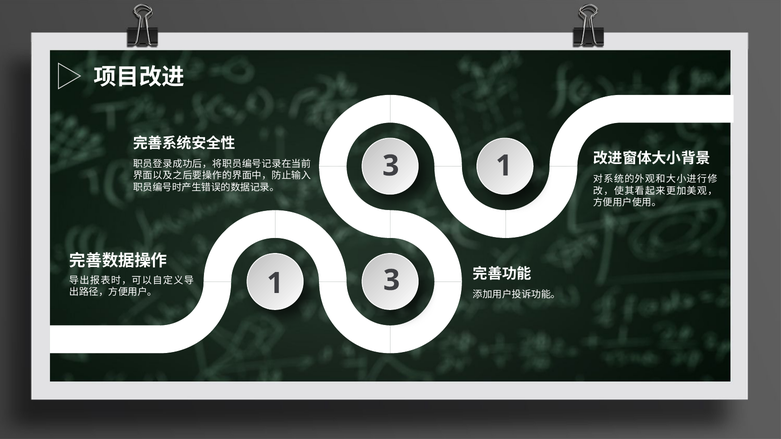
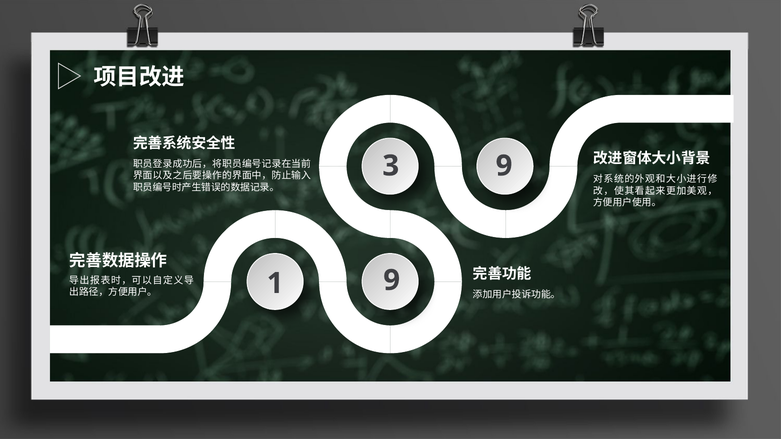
3 1: 1 -> 9
1 3: 3 -> 9
